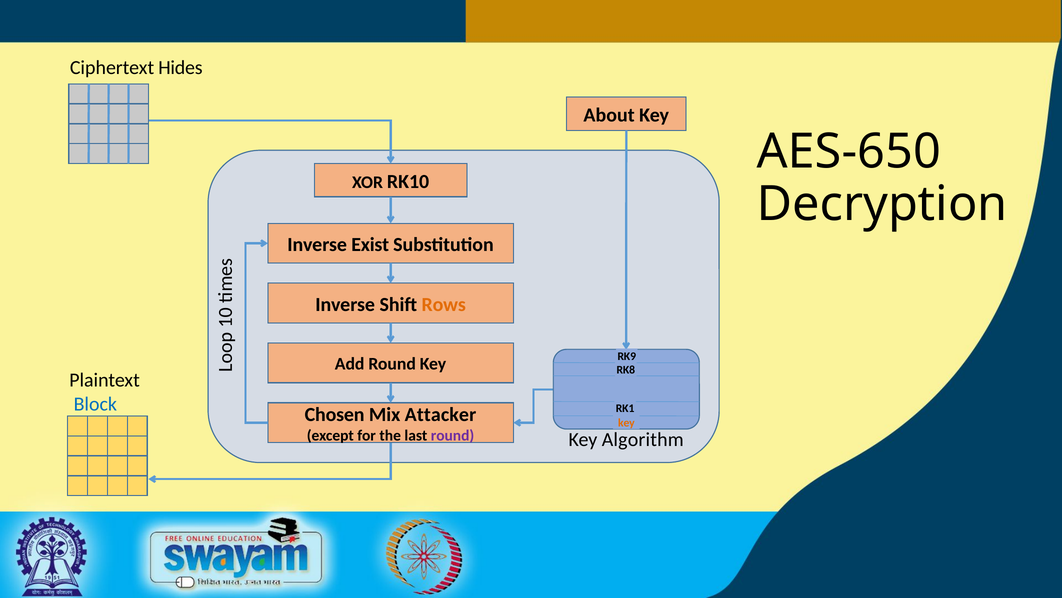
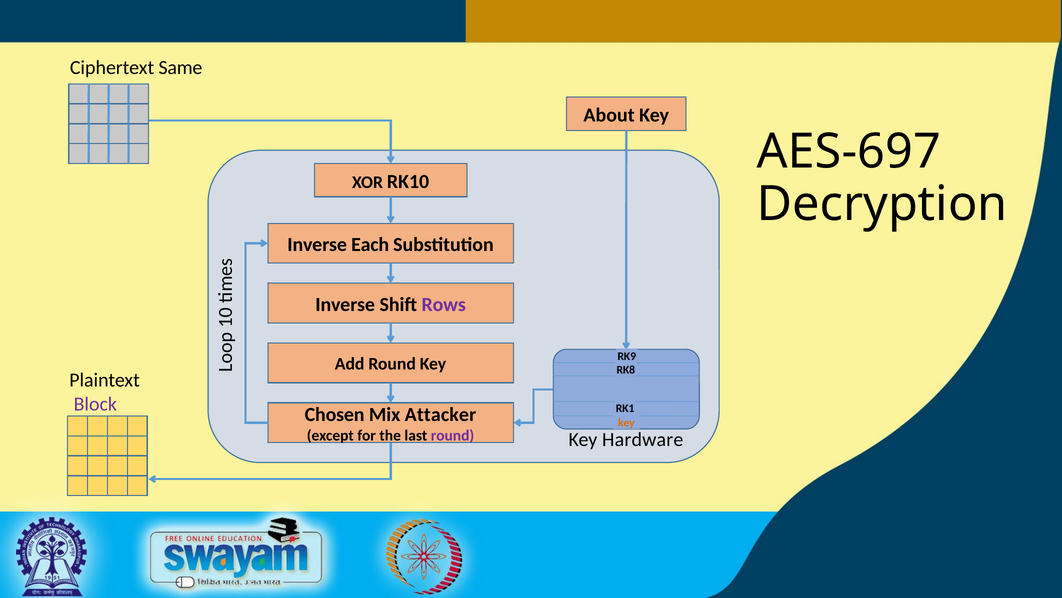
Hides: Hides -> Same
AES-650: AES-650 -> AES-697
Exist: Exist -> Each
Rows colour: orange -> purple
Block colour: blue -> purple
Algorithm: Algorithm -> Hardware
